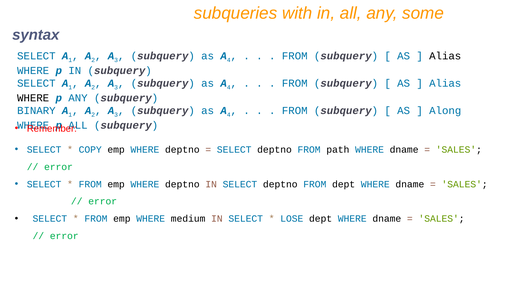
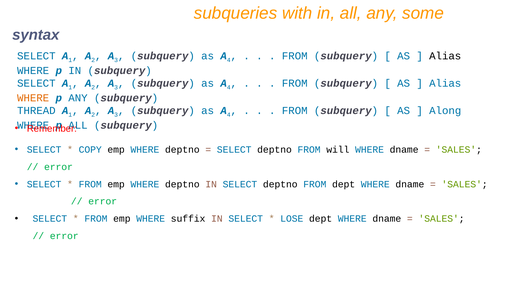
WHERE at (33, 98) colour: black -> orange
BINARY: BINARY -> THREAD
path: path -> will
medium: medium -> suffix
